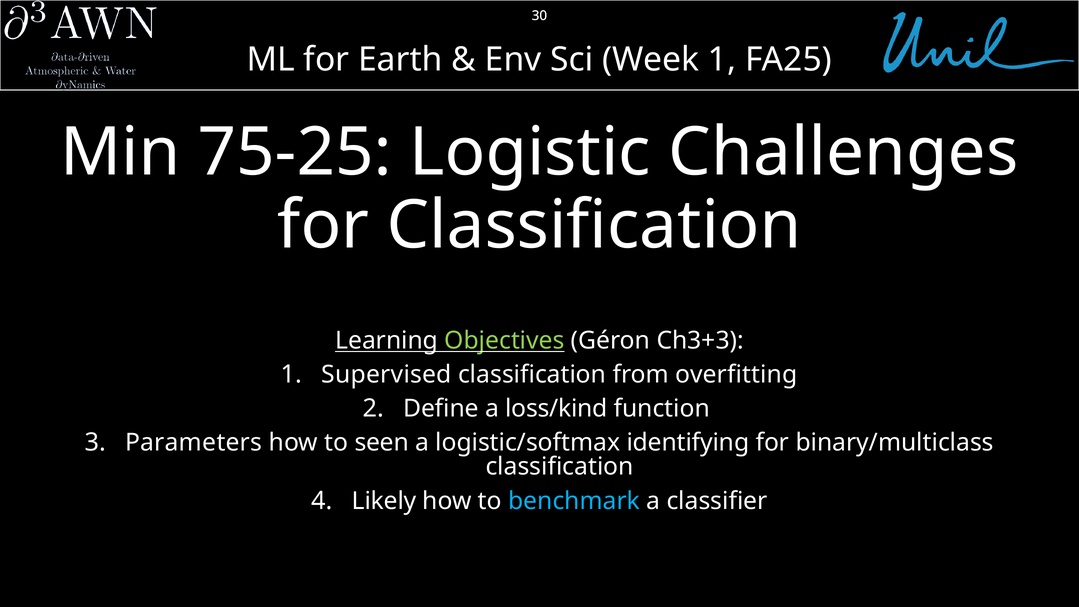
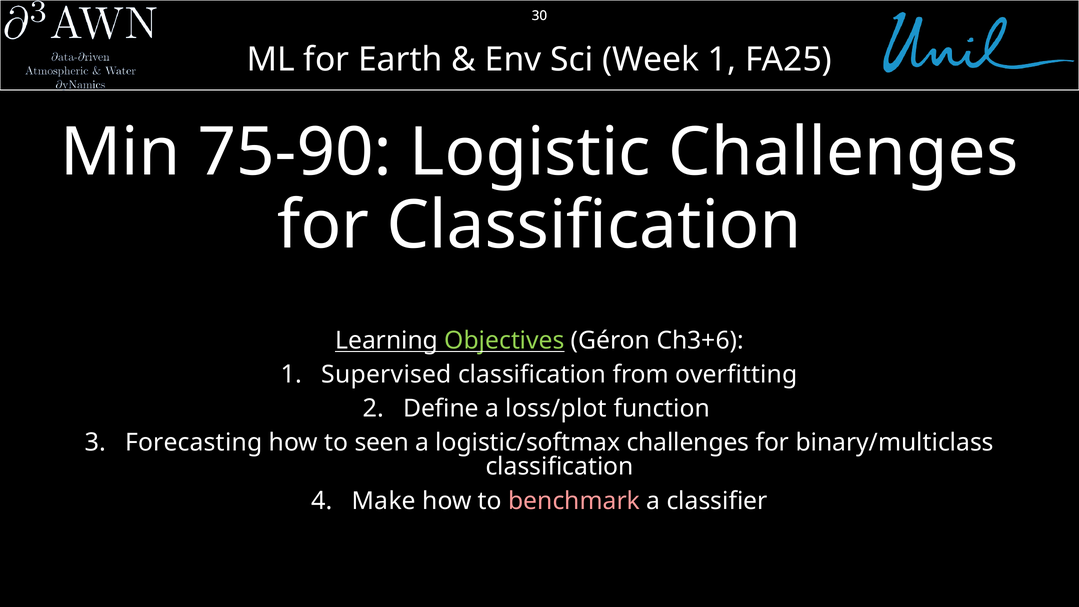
75-25: 75-25 -> 75-90
Ch3+3: Ch3+3 -> Ch3+6
loss/kind: loss/kind -> loss/plot
Parameters: Parameters -> Forecasting
logistic/softmax identifying: identifying -> challenges
Likely: Likely -> Make
benchmark colour: light blue -> pink
